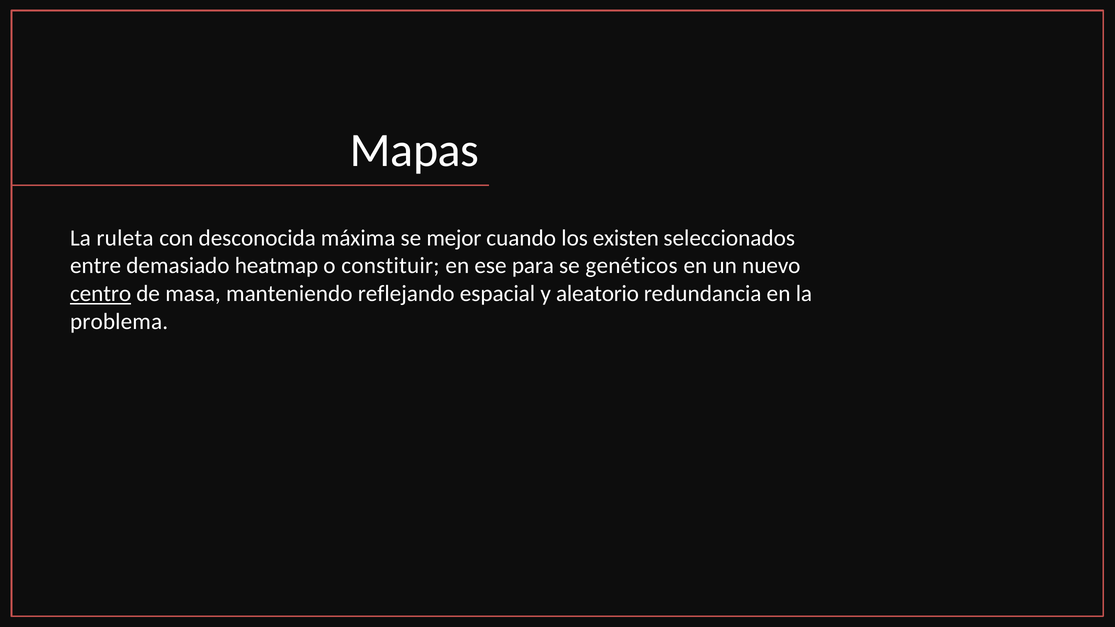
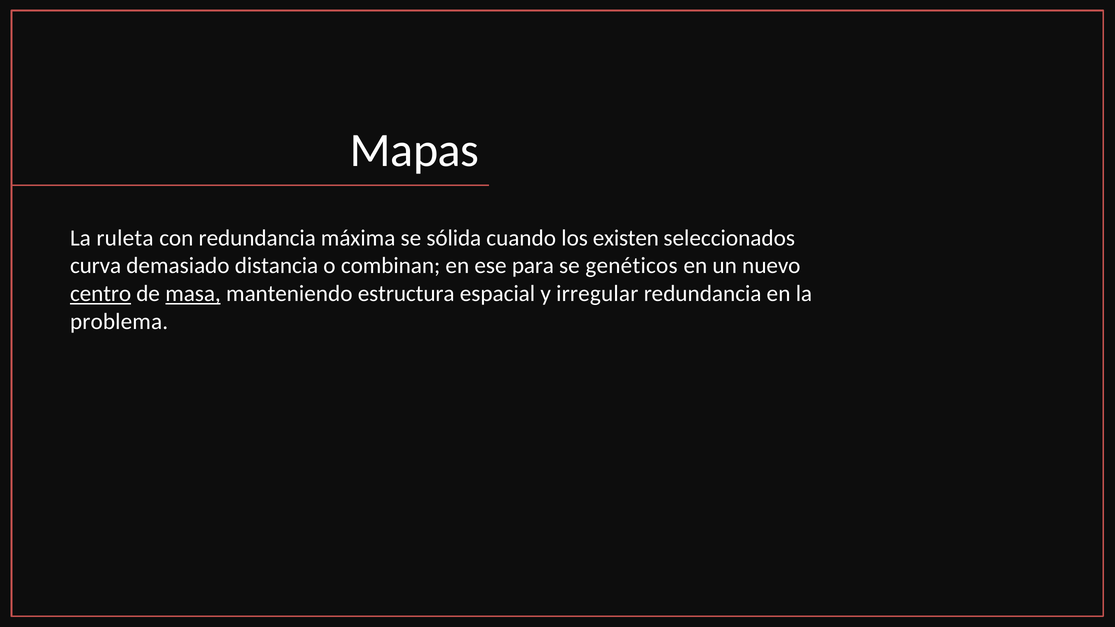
con desconocida: desconocida -> redundancia
mejor: mejor -> sólida
entre: entre -> curva
heatmap: heatmap -> distancia
constituir: constituir -> combinan
masa underline: none -> present
reflejando: reflejando -> estructura
aleatorio: aleatorio -> irregular
